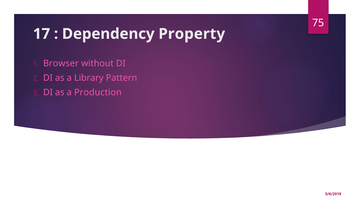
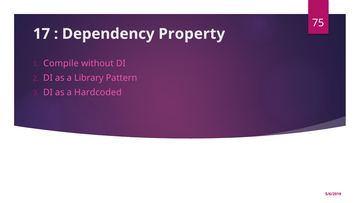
Browser: Browser -> Compile
Production: Production -> Hardcoded
